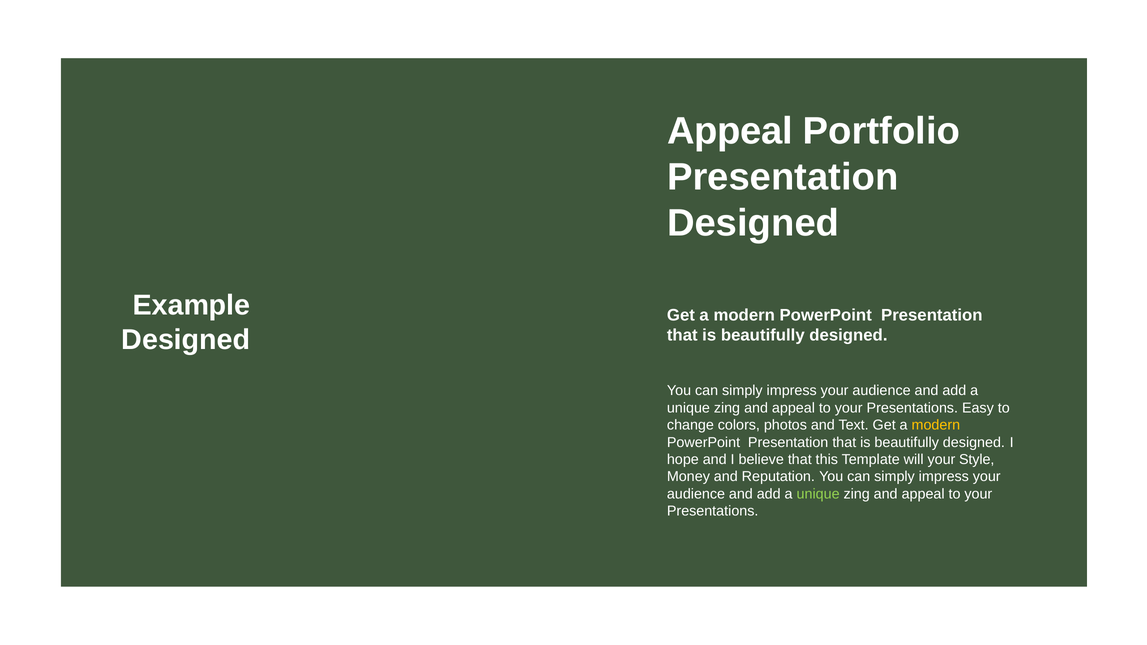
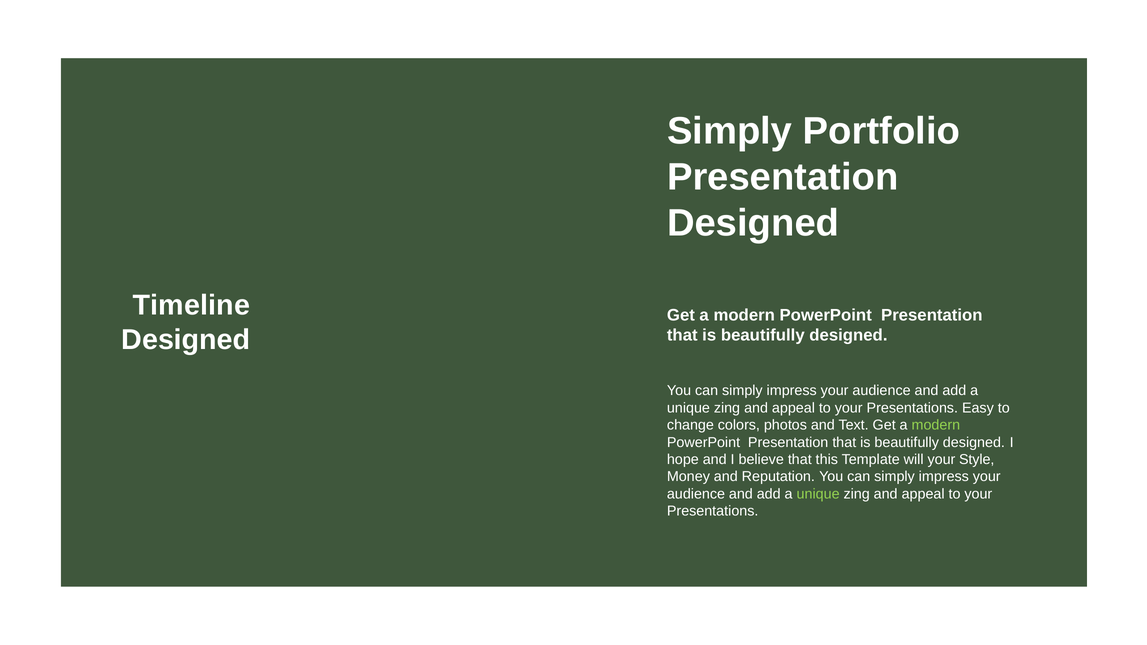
Appeal at (730, 131): Appeal -> Simply
Example: Example -> Timeline
modern at (936, 425) colour: yellow -> light green
